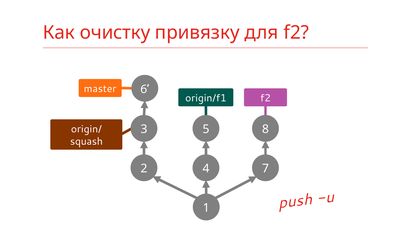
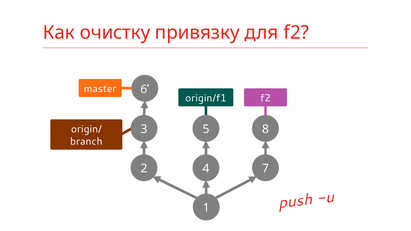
squash: squash -> branch
